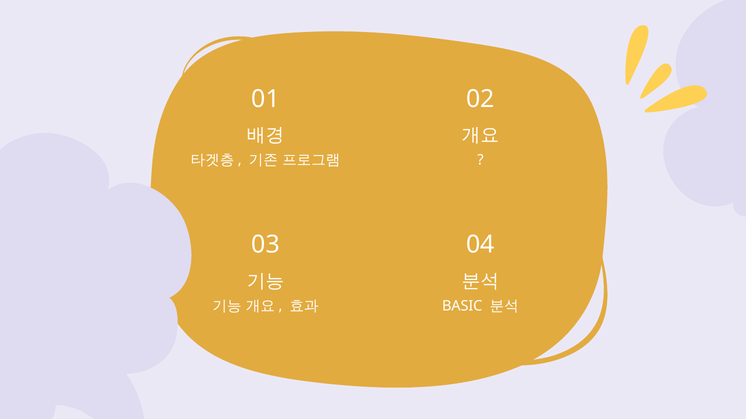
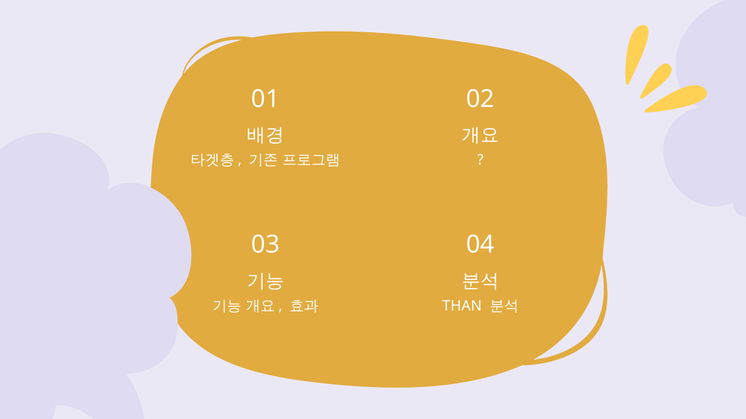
BASIC: BASIC -> THAN
